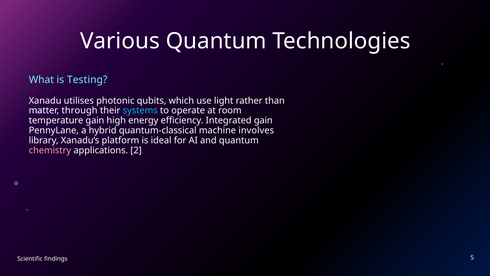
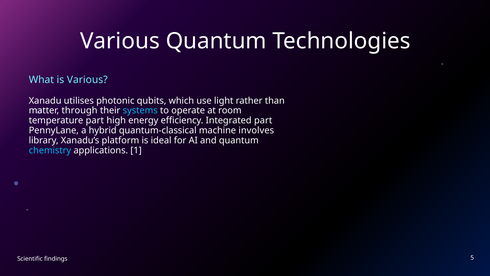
is Testing: Testing -> Various
temperature gain: gain -> part
Integrated gain: gain -> part
chemistry colour: pink -> light blue
2: 2 -> 1
